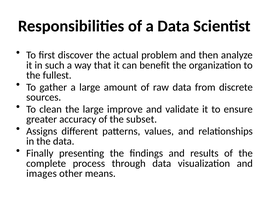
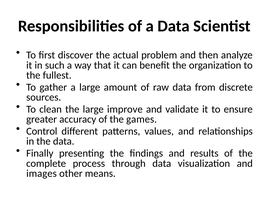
subset: subset -> games
Assigns: Assigns -> Control
